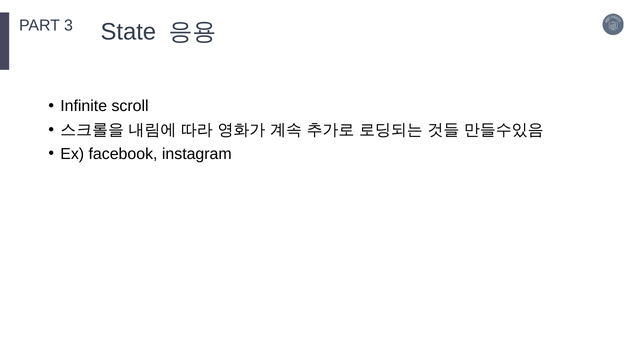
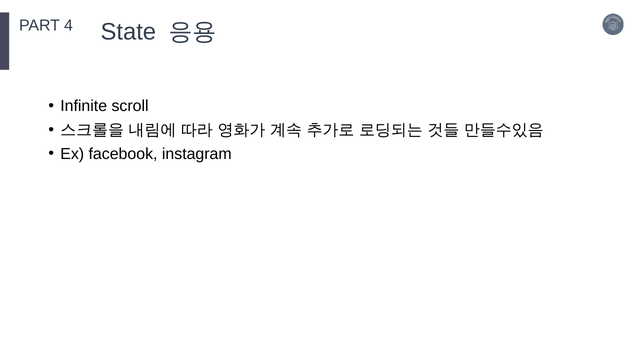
3: 3 -> 4
